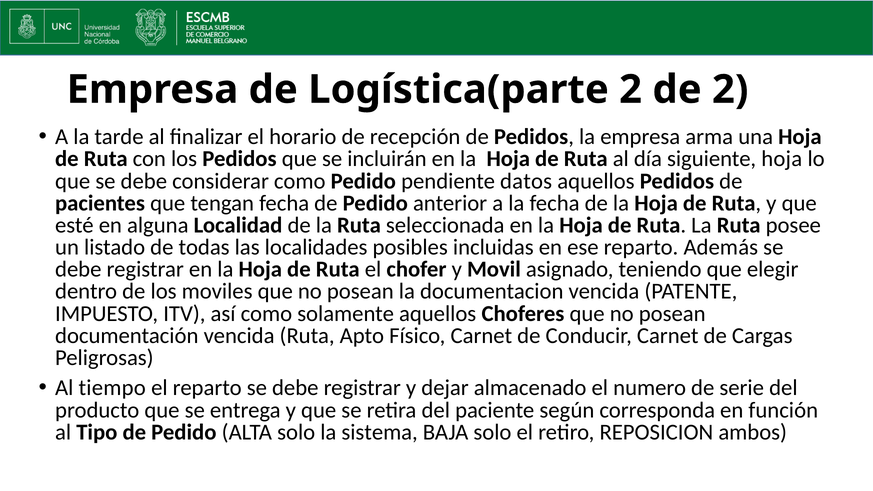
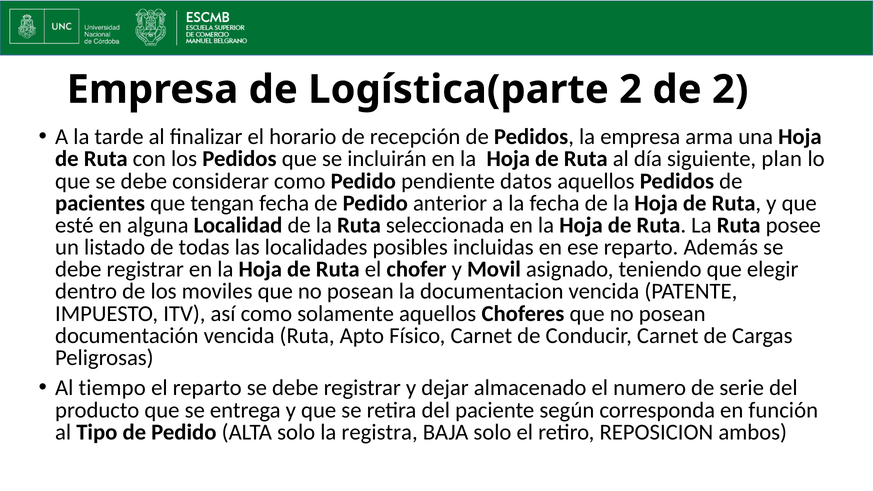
siguiente hoja: hoja -> plan
sistema: sistema -> registra
